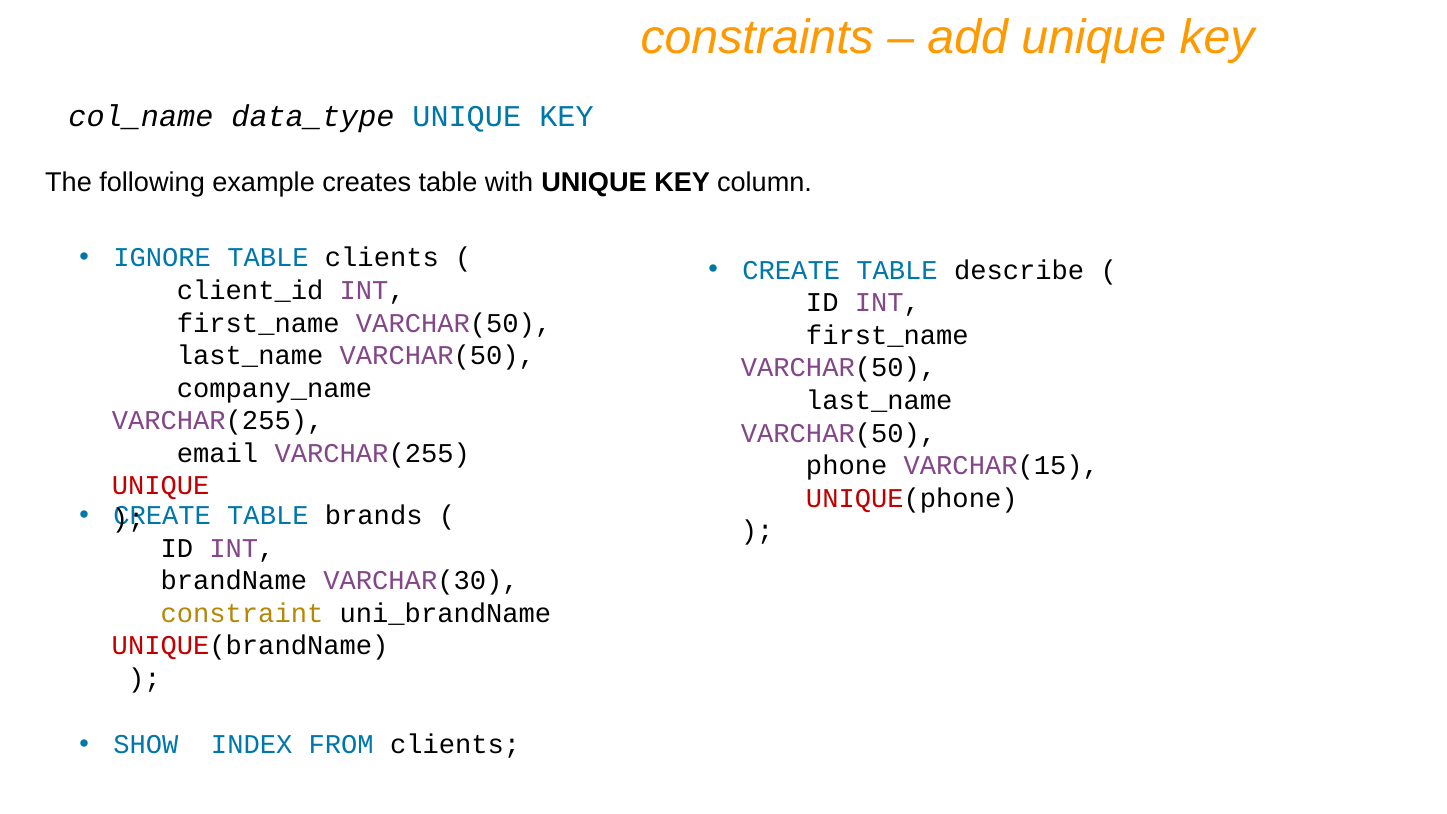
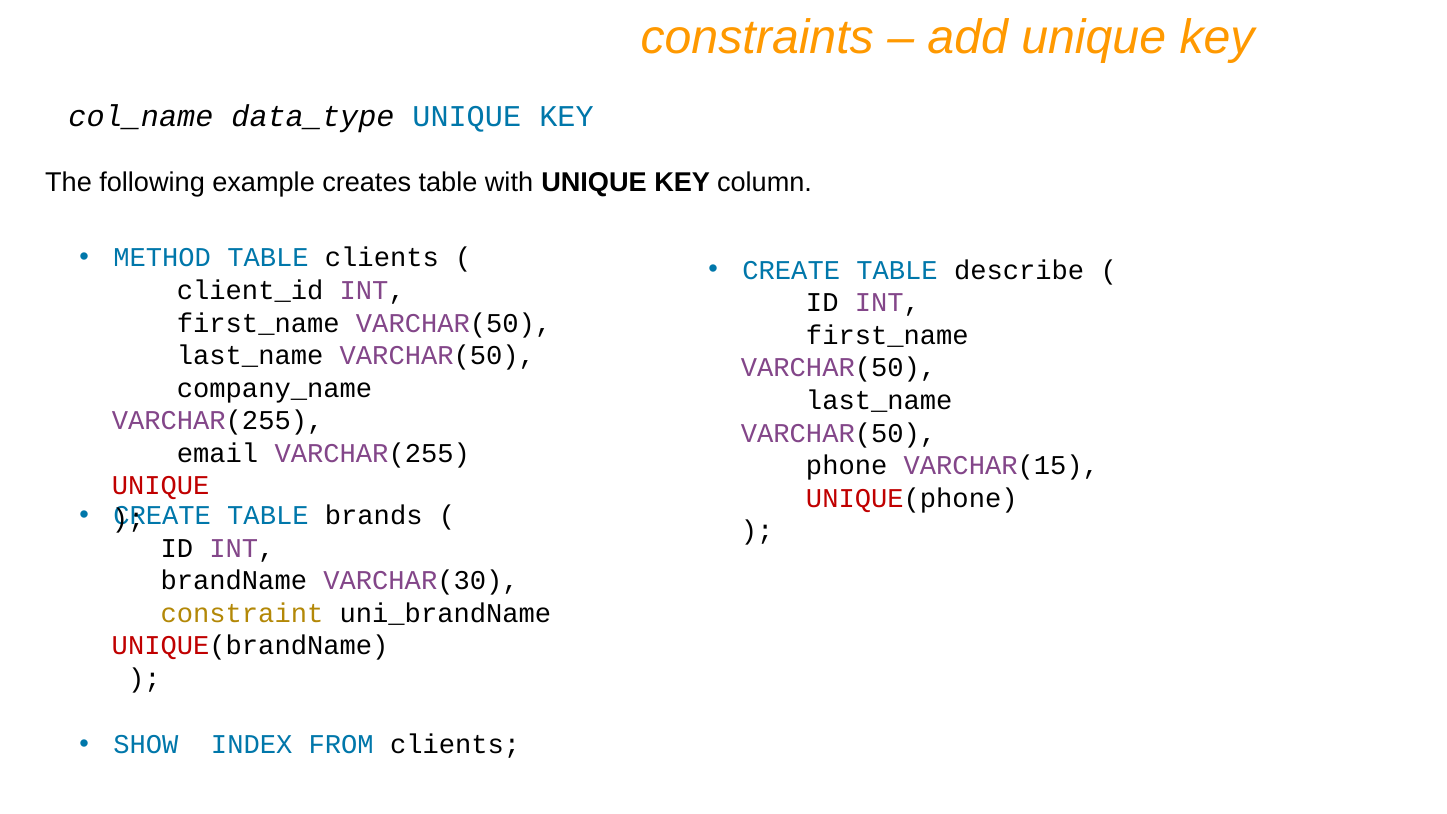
IGNORE: IGNORE -> METHOD
